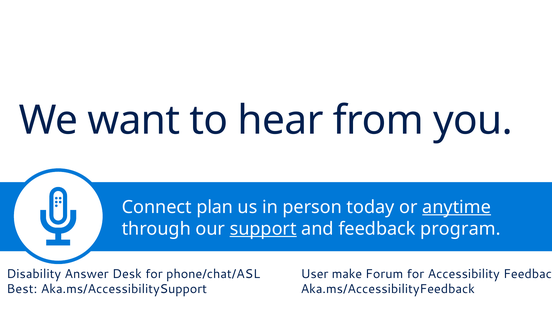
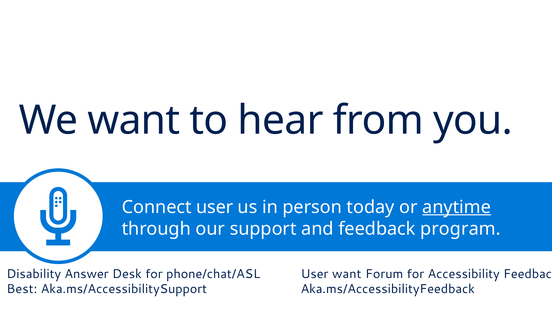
Connect plan: plan -> user
support underline: present -> none
User make: make -> want
